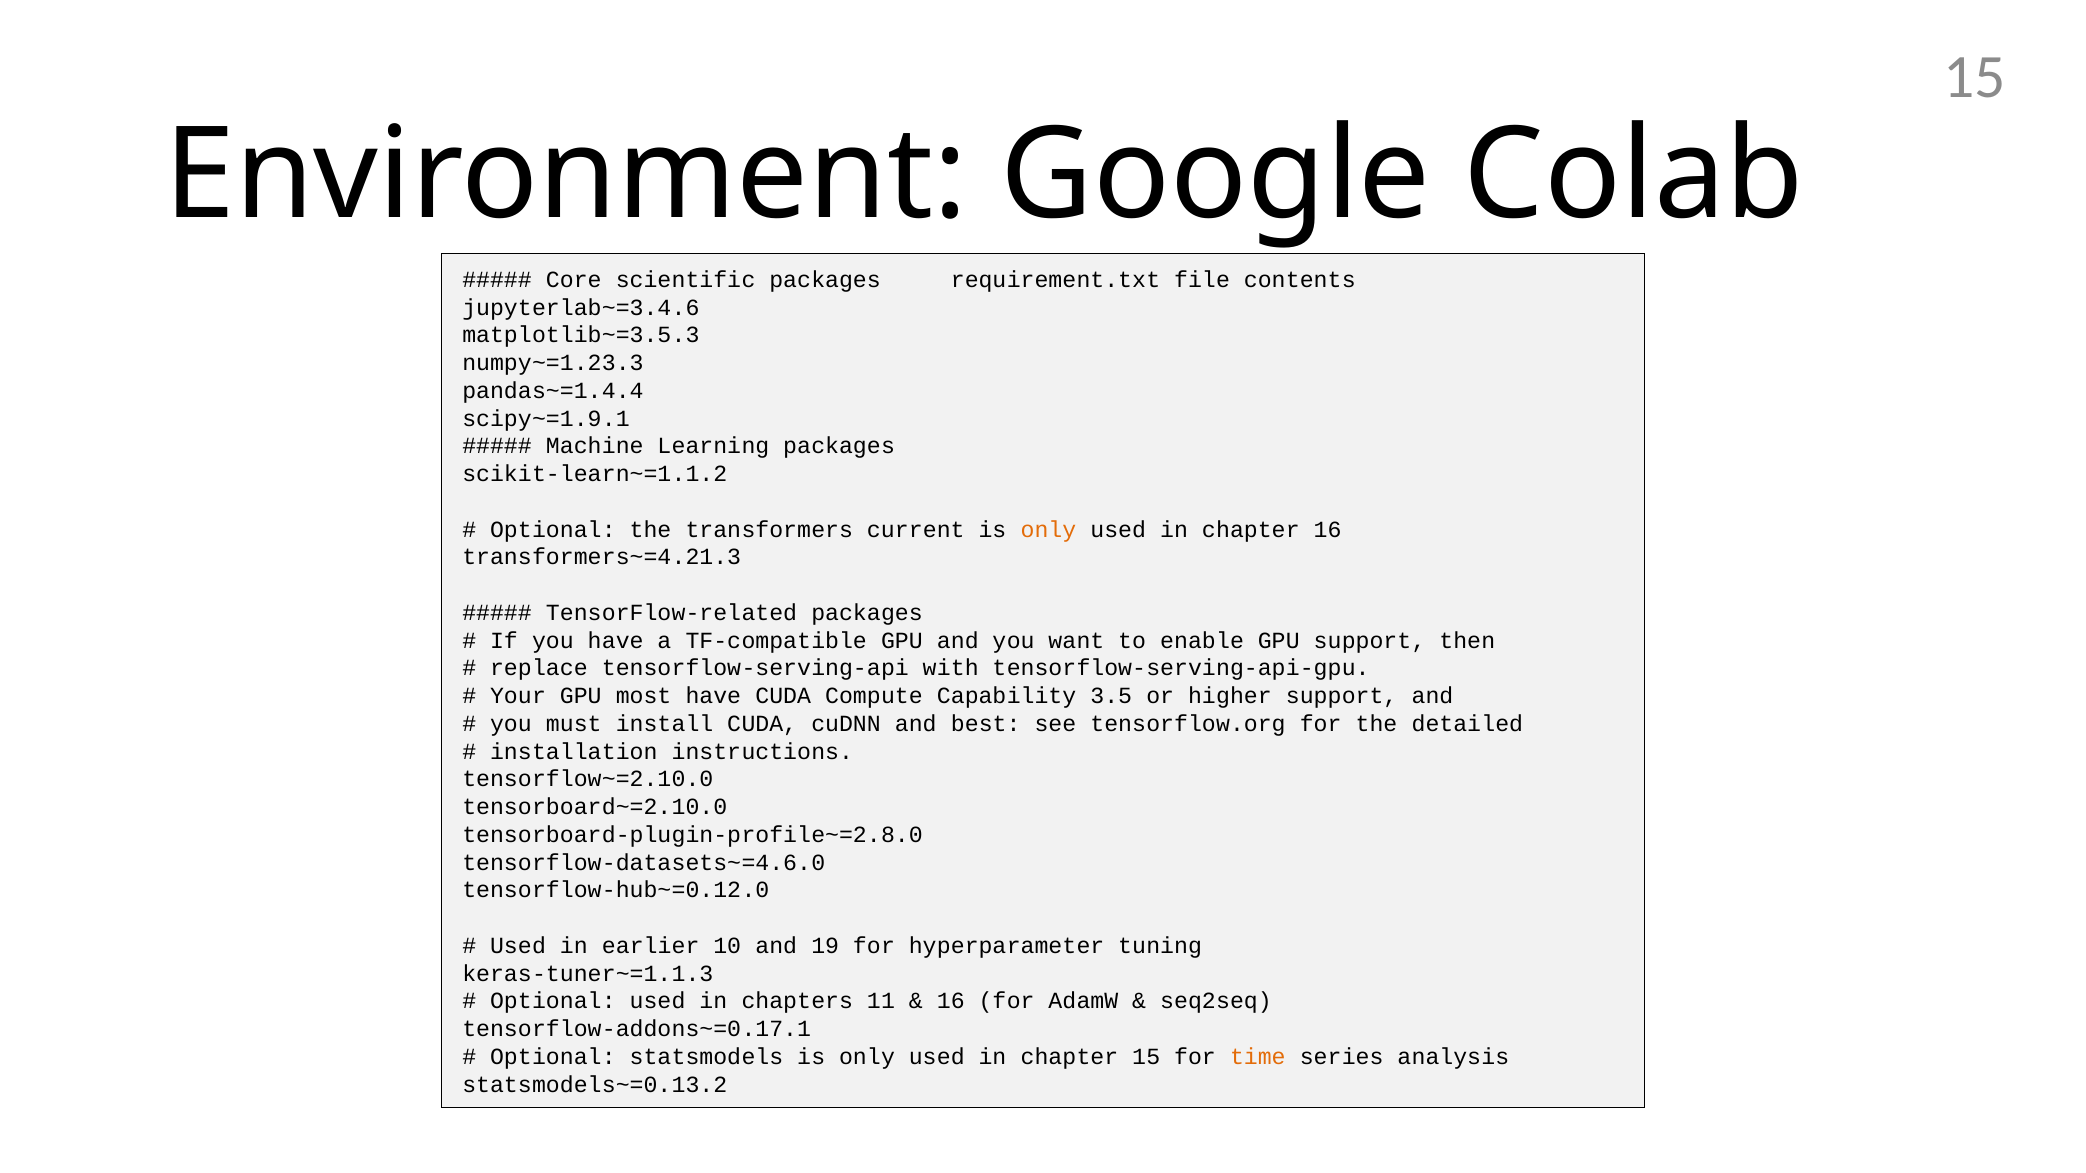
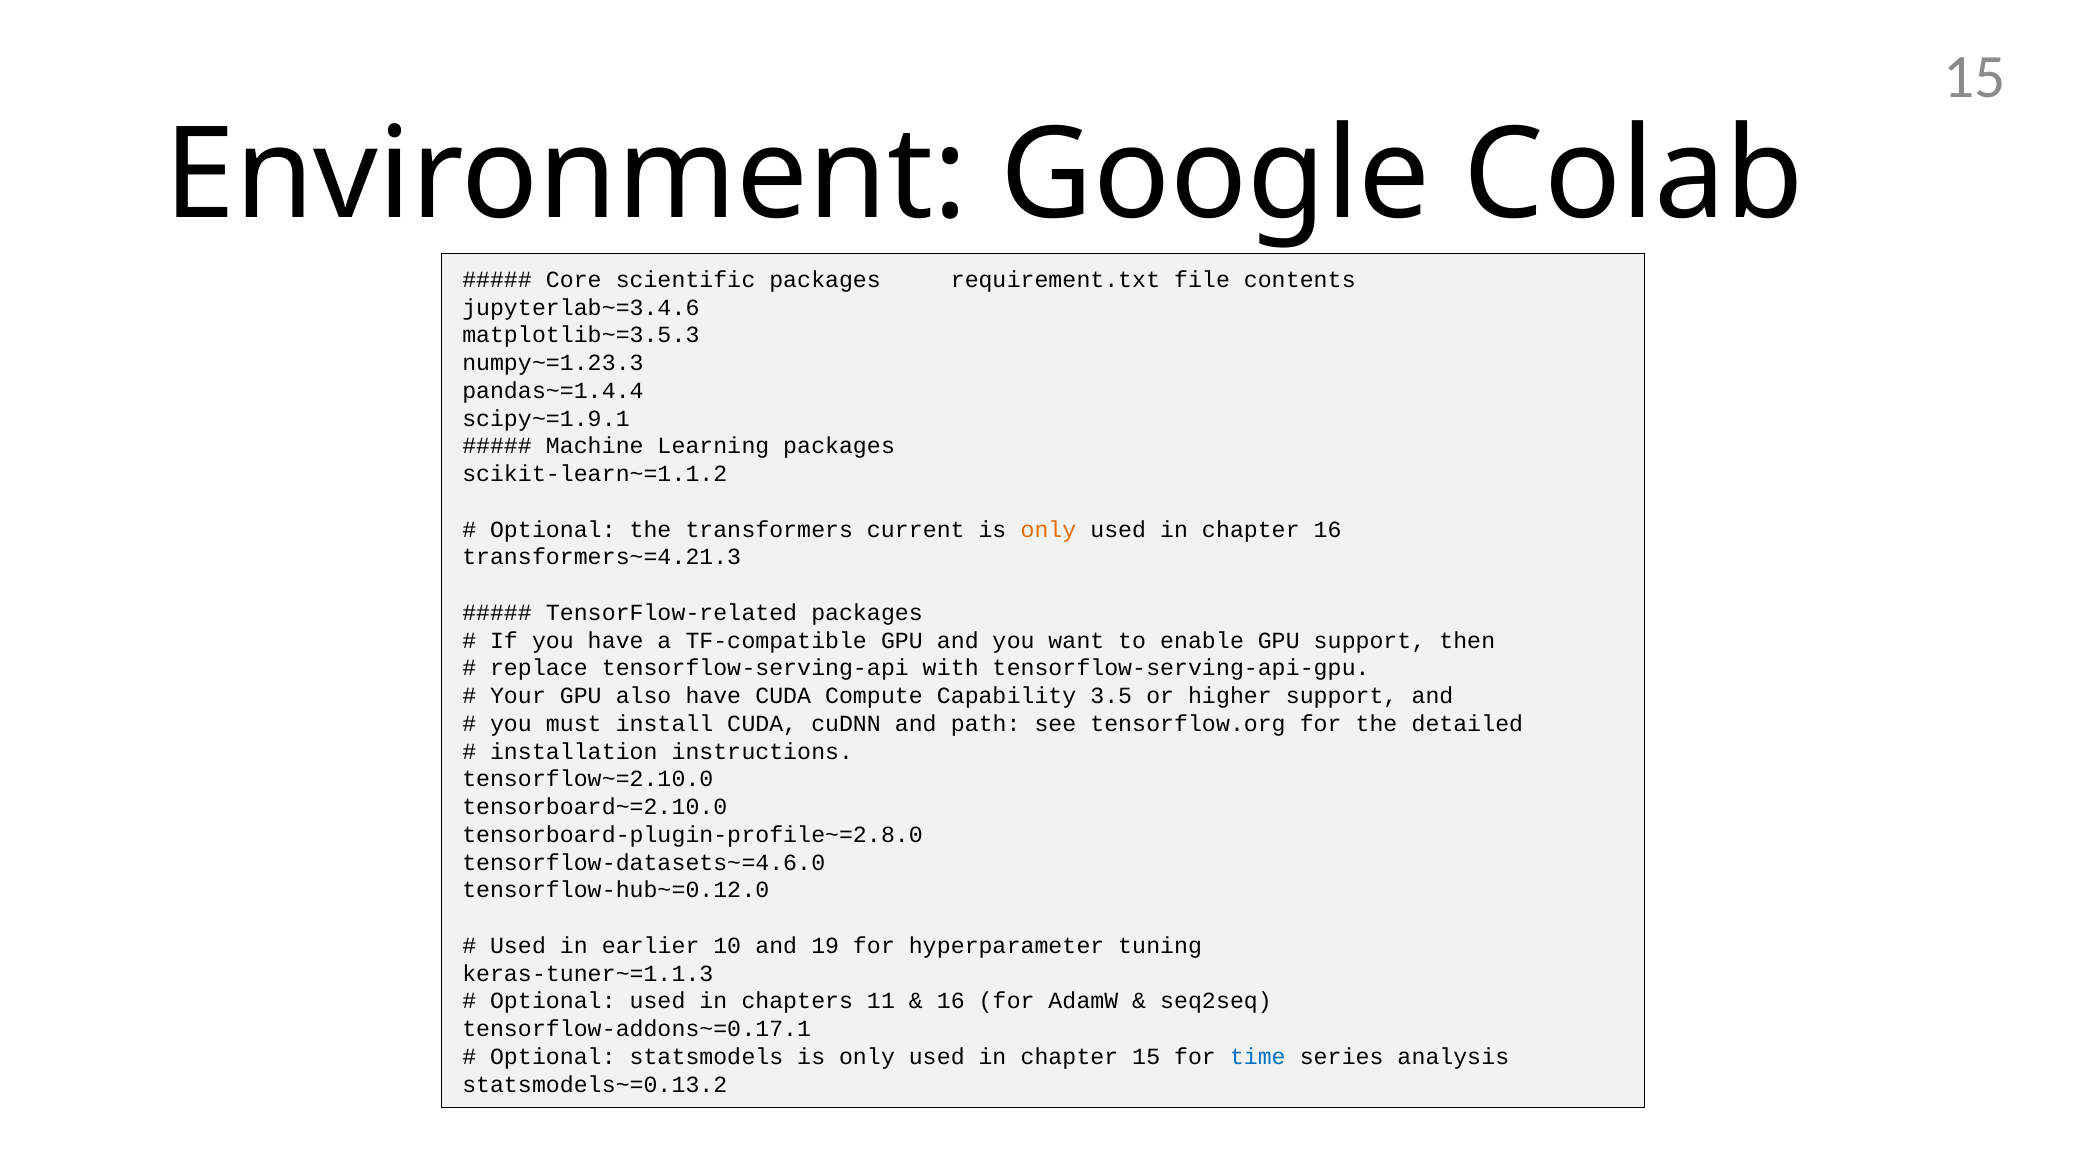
most: most -> also
best: best -> path
time colour: orange -> blue
